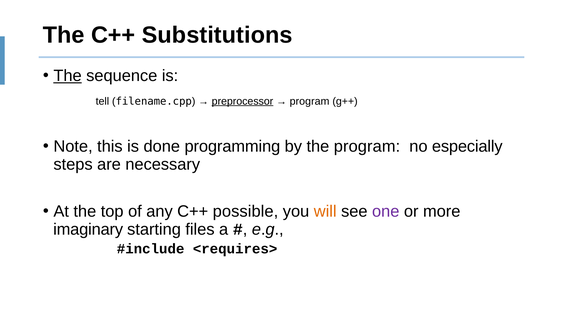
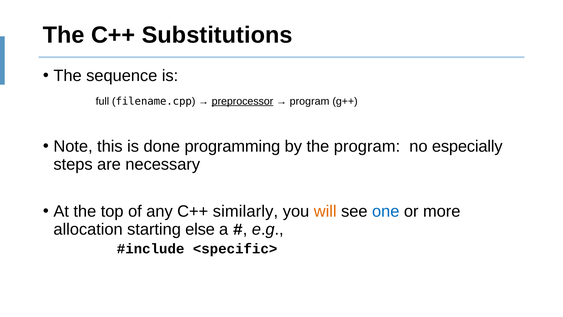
The at (68, 76) underline: present -> none
tell: tell -> full
possible: possible -> similarly
one colour: purple -> blue
imaginary: imaginary -> allocation
files: files -> else
<requires>: <requires> -> <specific>
